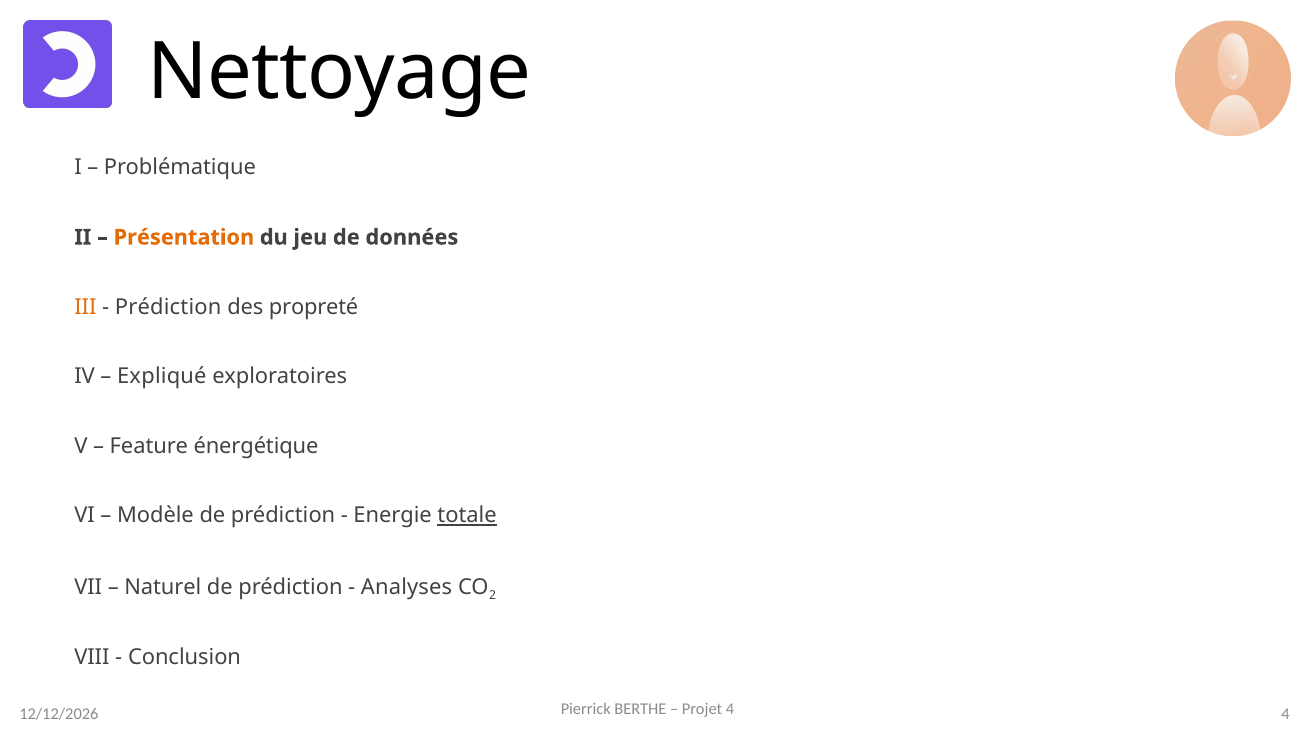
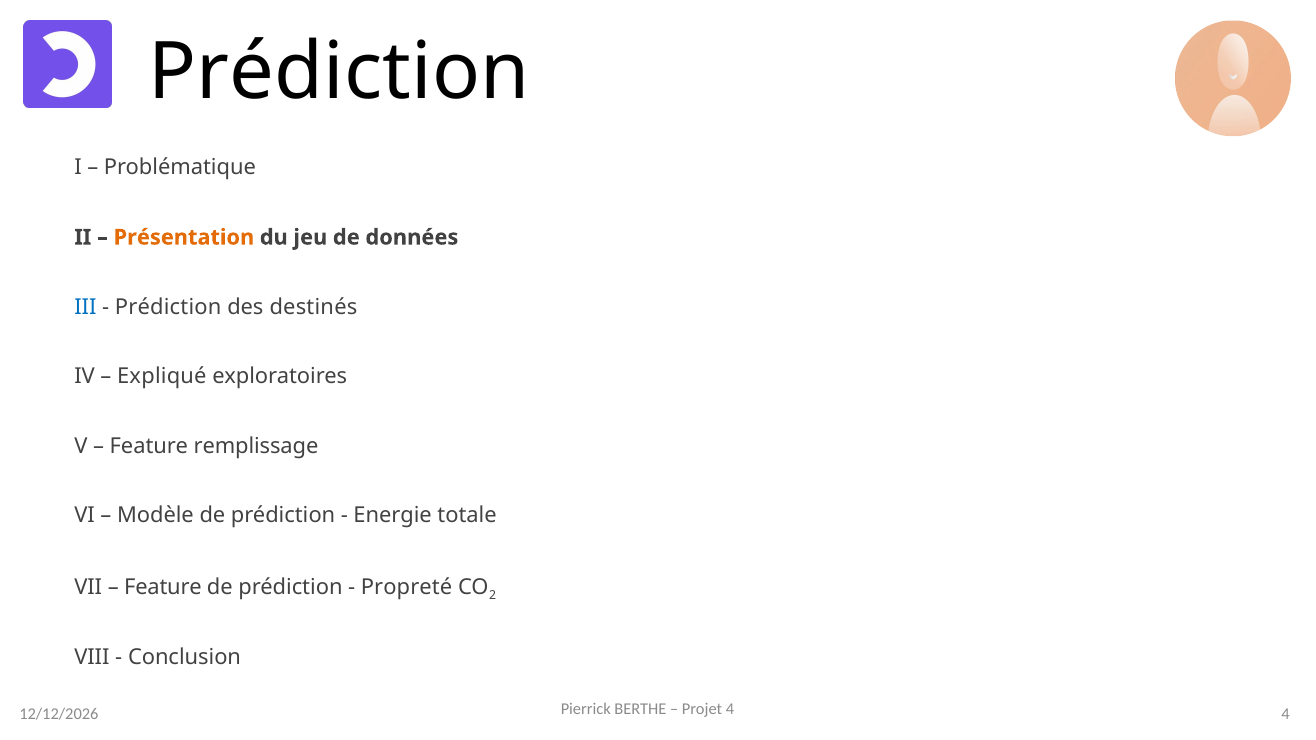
Nettoyage at (340, 73): Nettoyage -> Prédiction
III colour: orange -> blue
propreté: propreté -> destinés
énergétique: énergétique -> remplissage
totale underline: present -> none
Naturel at (163, 588): Naturel -> Feature
Analyses: Analyses -> Propreté
